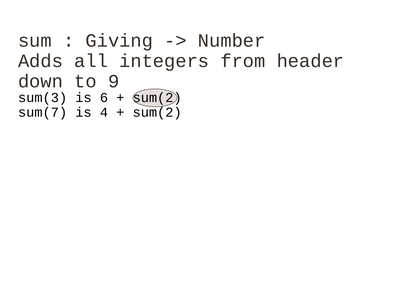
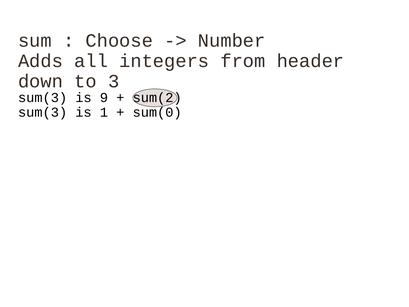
Giving: Giving -> Choose
9: 9 -> 3
6: 6 -> 9
sum(7 at (43, 112): sum(7 -> sum(3
4: 4 -> 1
sum(2 at (157, 112): sum(2 -> sum(0
